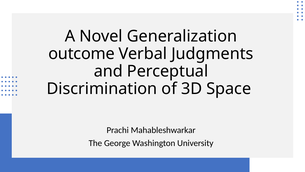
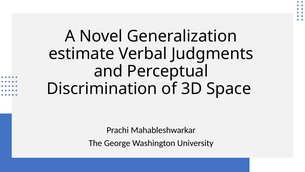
outcome: outcome -> estimate
